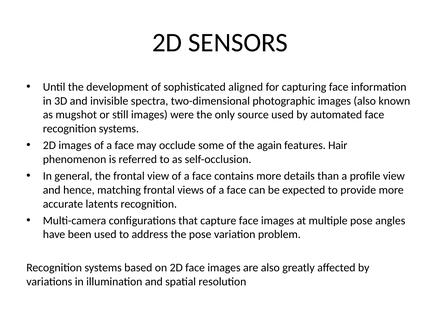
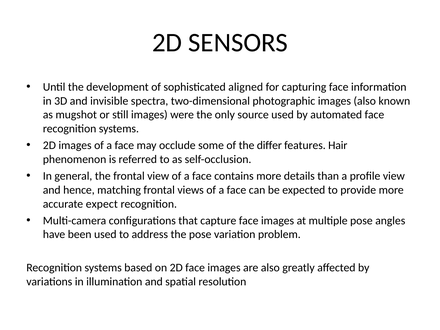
again: again -> differ
latents: latents -> expect
